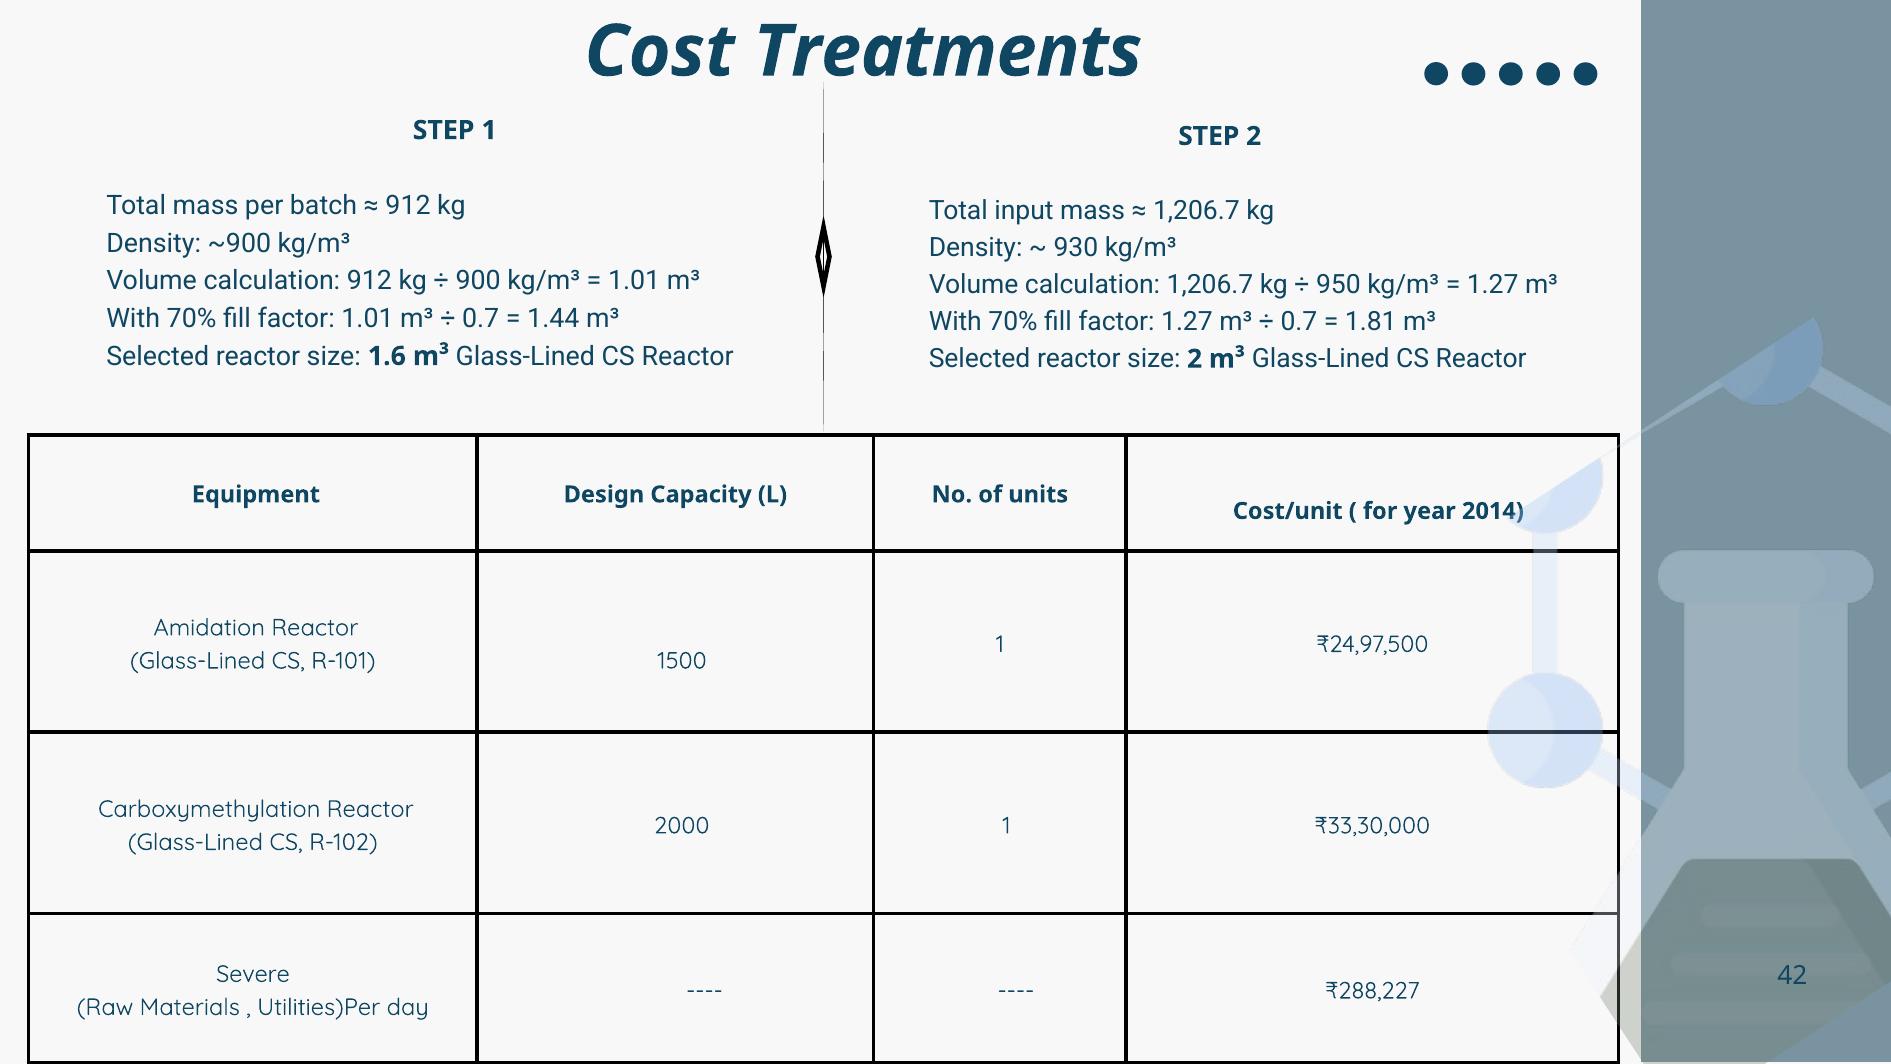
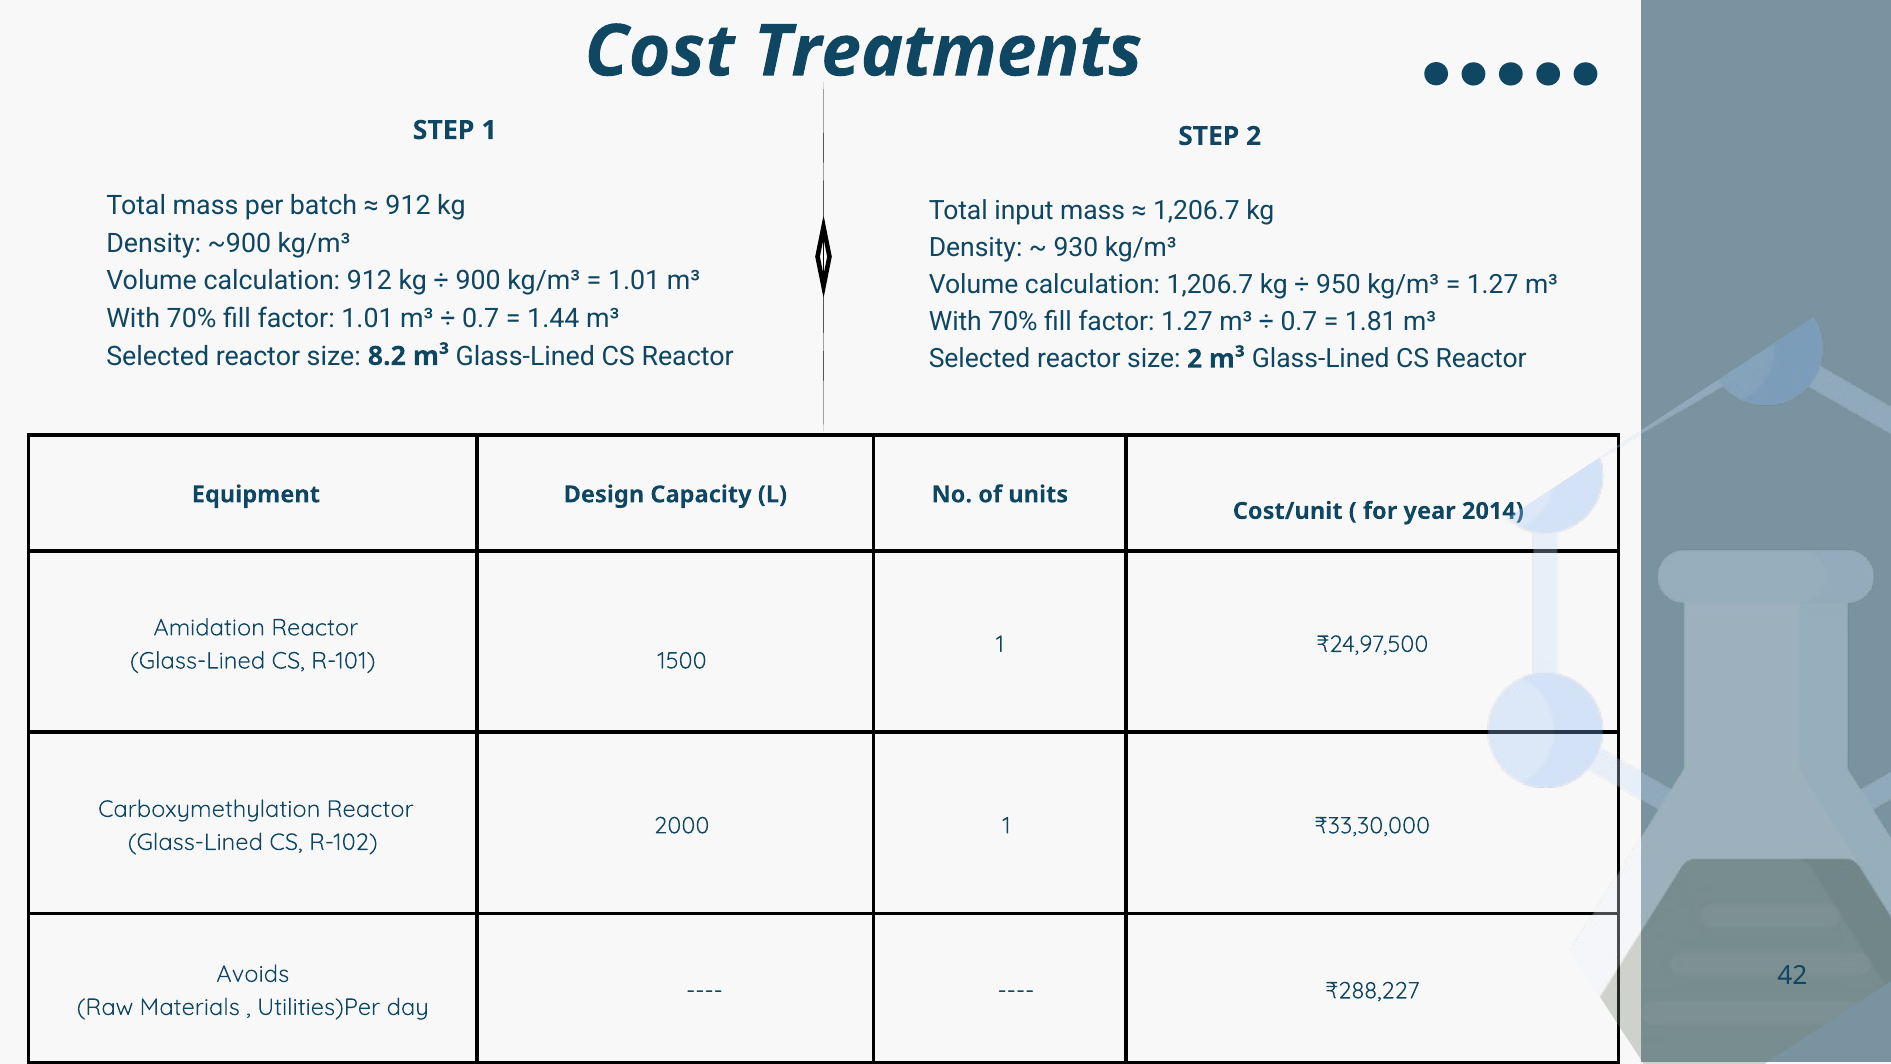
1.6: 1.6 -> 8.2
Severe: Severe -> Avoids
